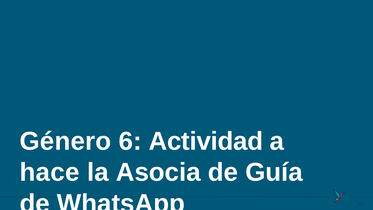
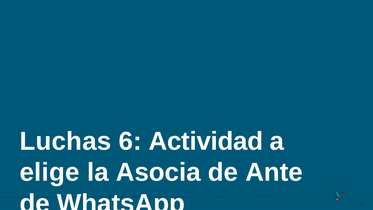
Género: Género -> Luchas
hace: hace -> elige
Guía: Guía -> Ante
